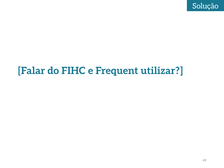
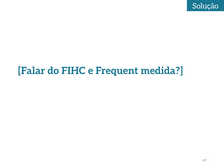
utilizar: utilizar -> medida
